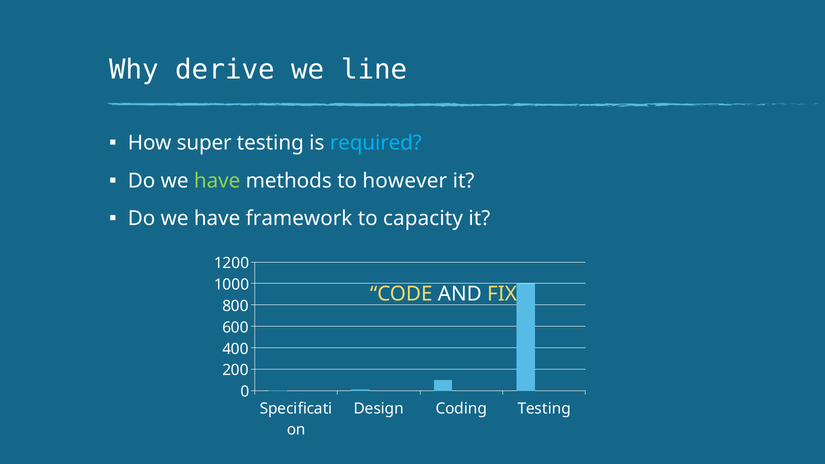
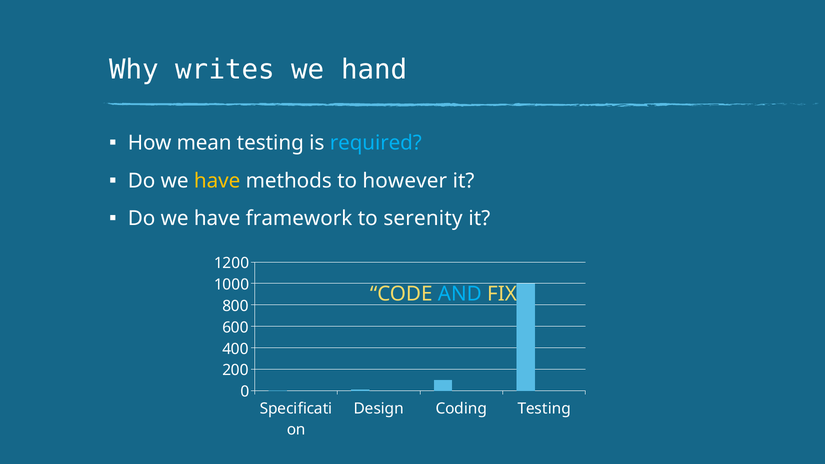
derive: derive -> writes
line: line -> hand
super: super -> mean
have at (217, 181) colour: light green -> yellow
capacity: capacity -> serenity
AND colour: white -> light blue
